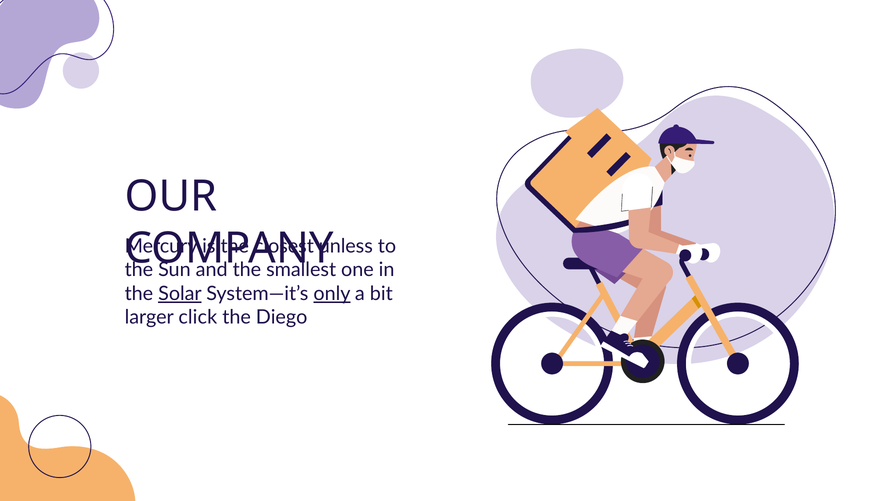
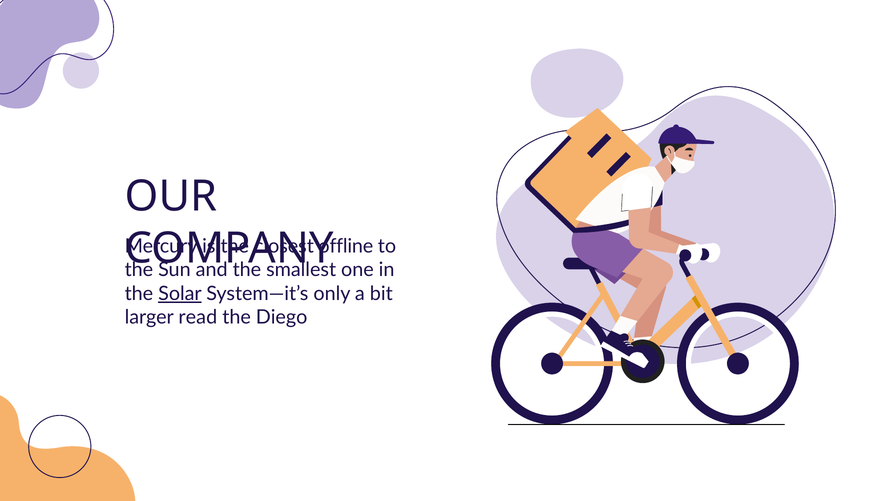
unless: unless -> offline
only underline: present -> none
click: click -> read
